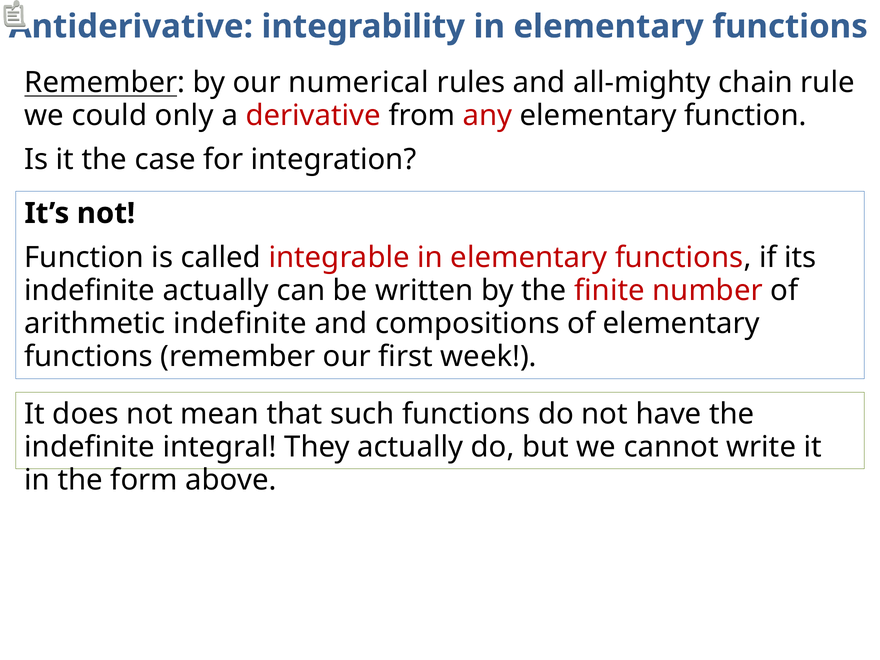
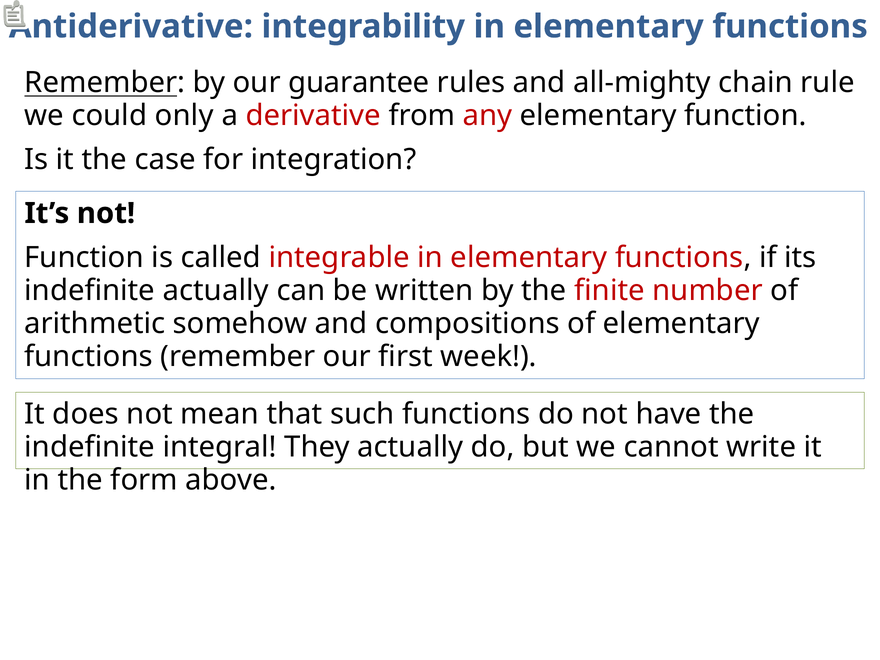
numerical: numerical -> guarantee
arithmetic indefinite: indefinite -> somehow
